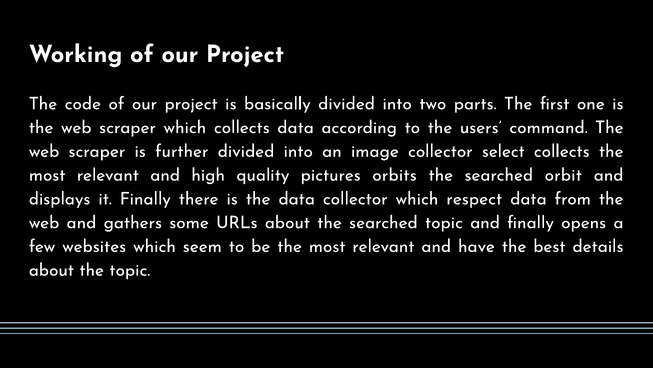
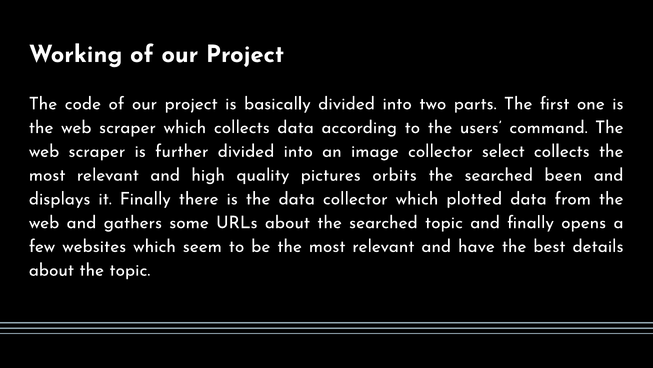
orbit: orbit -> been
respect: respect -> plotted
